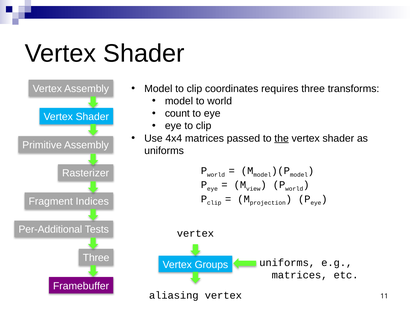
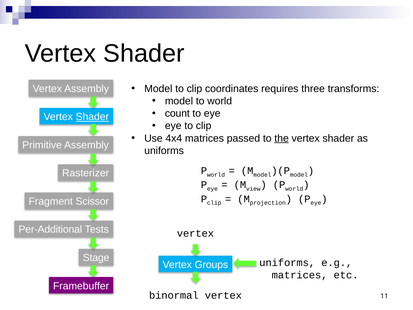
Shader at (92, 117) underline: none -> present
Indices: Indices -> Scissor
Three at (96, 258): Three -> Stage
aliasing: aliasing -> binormal
